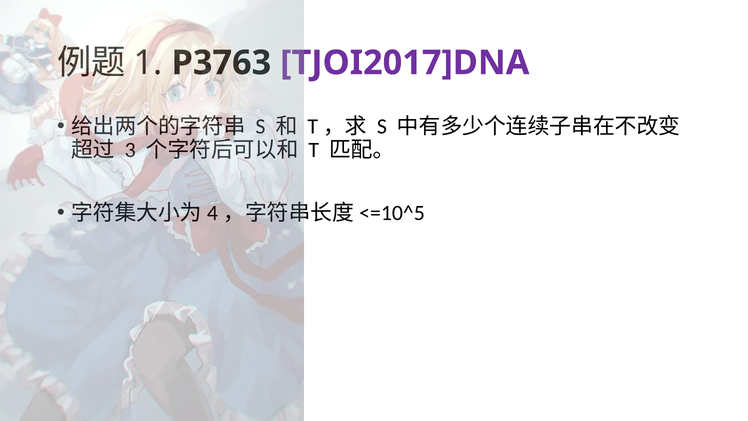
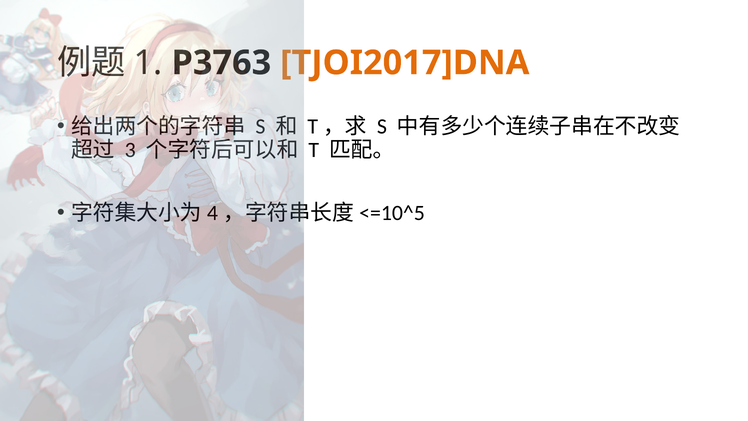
TJOI2017]DNA colour: purple -> orange
